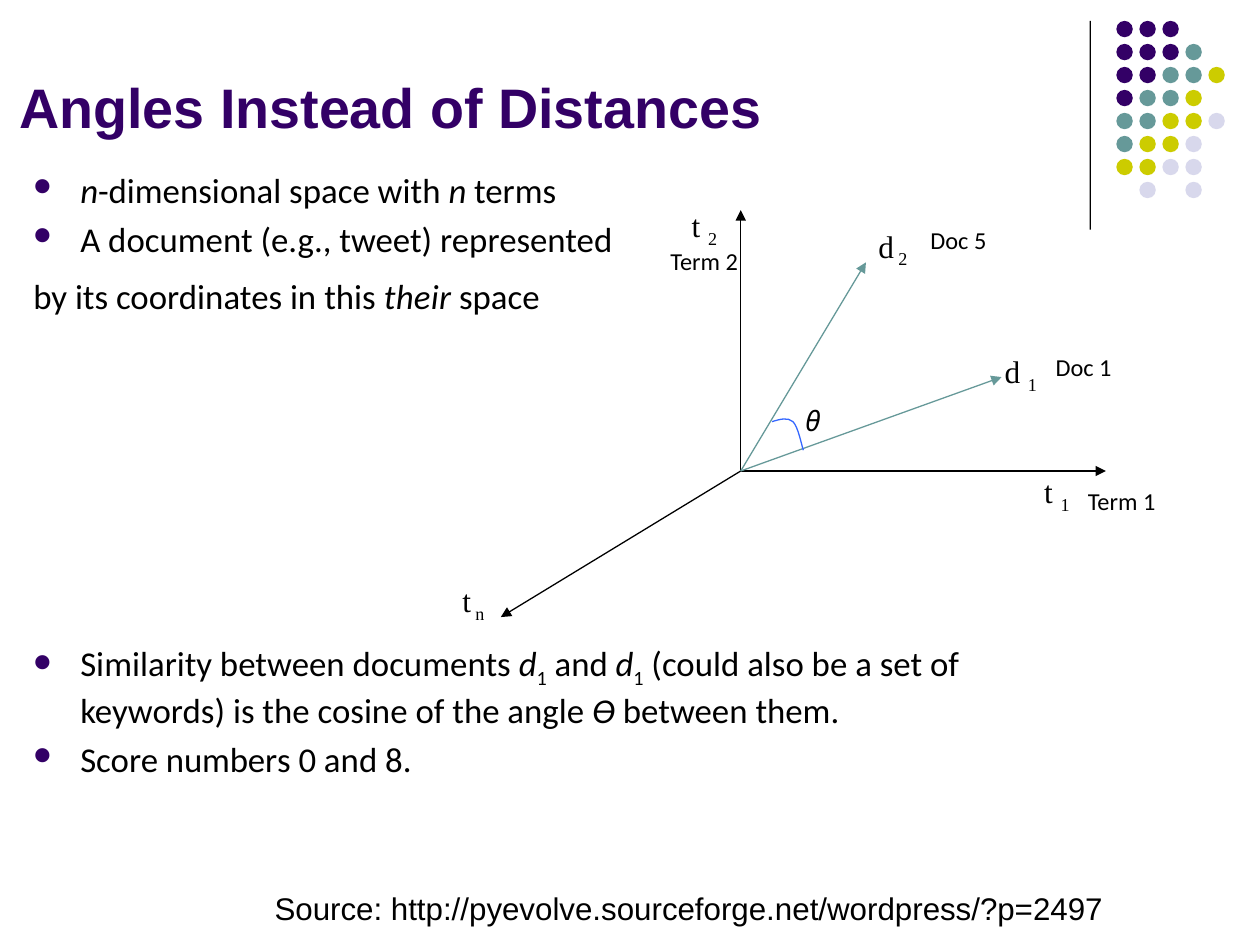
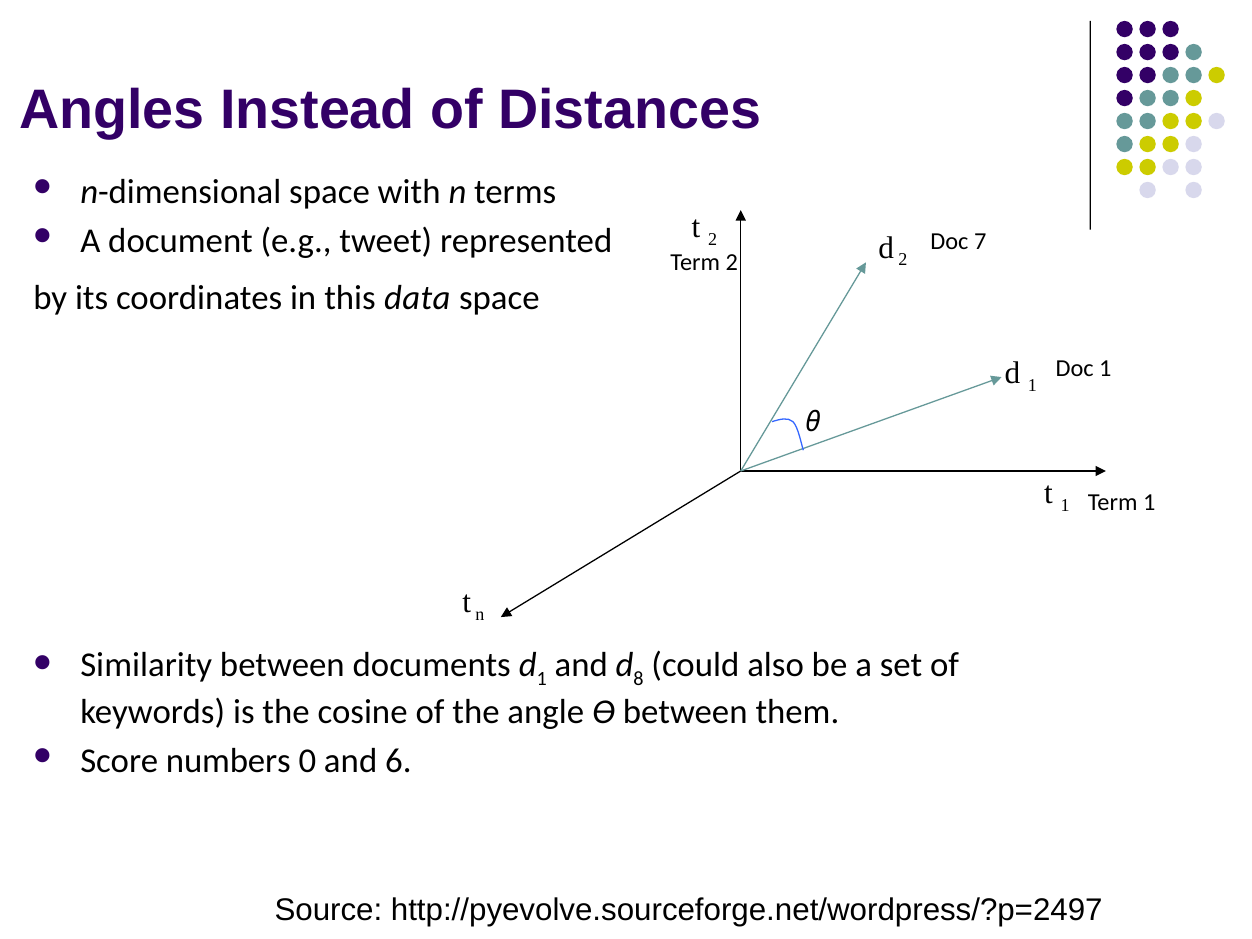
5: 5 -> 7
their: their -> data
and d 1: 1 -> 8
8: 8 -> 6
